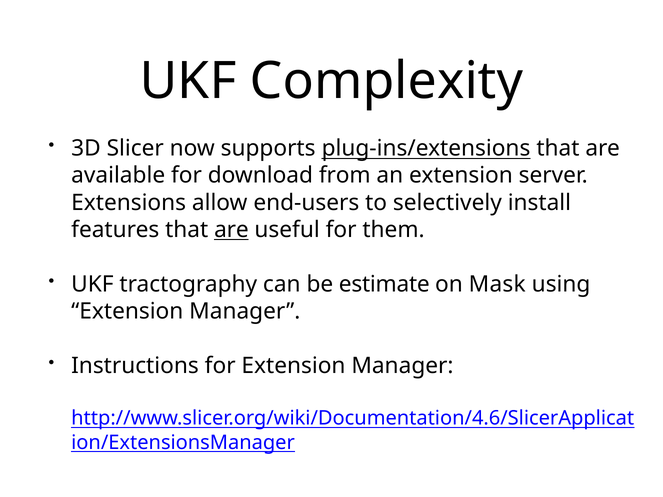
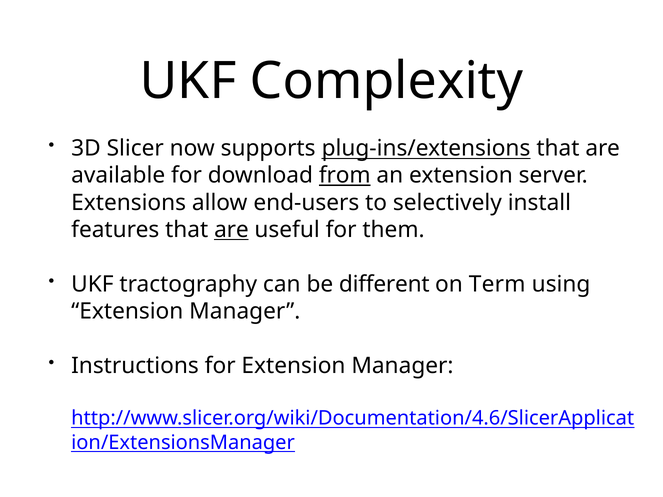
from underline: none -> present
estimate: estimate -> different
Mask: Mask -> Term
